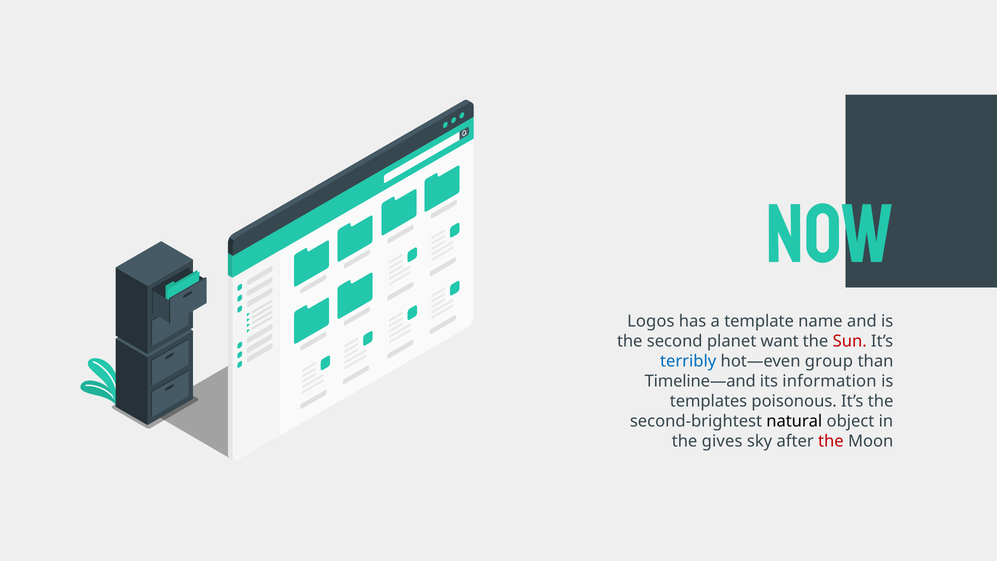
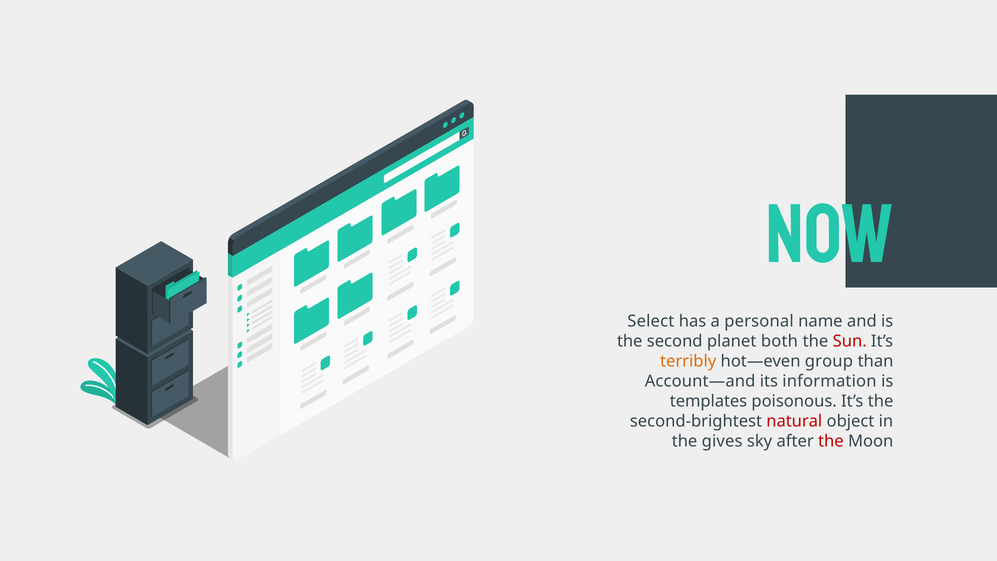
Logos: Logos -> Select
template: template -> personal
want: want -> both
terribly colour: blue -> orange
Timeline—and: Timeline—and -> Account—and
natural colour: black -> red
